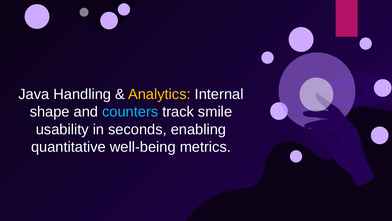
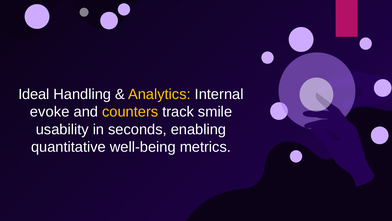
Java: Java -> Ideal
shape: shape -> evoke
counters colour: light blue -> yellow
